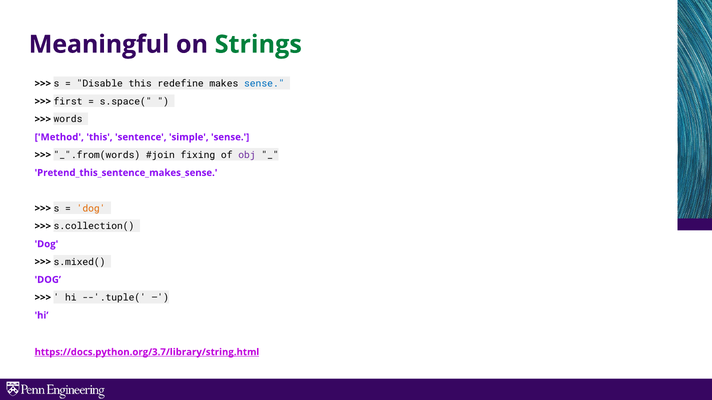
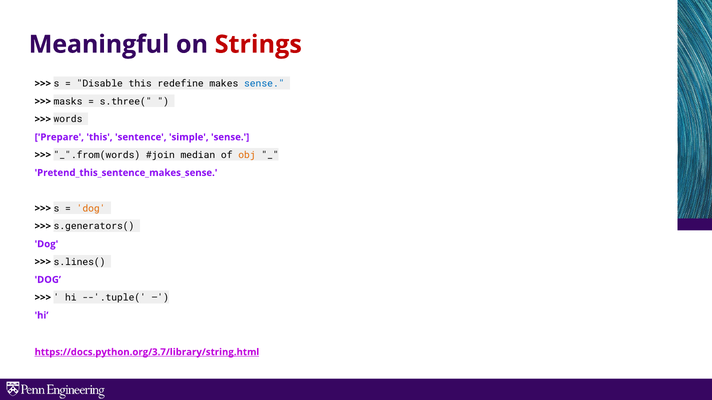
Strings colour: green -> red
first: first -> masks
s.space(: s.space( -> s.three(
Method: Method -> Prepare
fixing: fixing -> median
obj colour: purple -> orange
s.collection(: s.collection( -> s.generators(
s.mixed(: s.mixed( -> s.lines(
